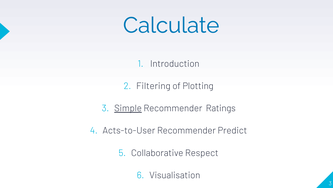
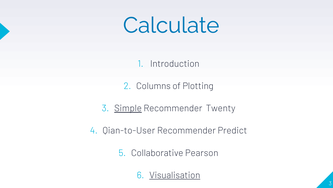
Filtering: Filtering -> Columns
Ratings: Ratings -> Twenty
Acts-to-User: Acts-to-User -> Qian-to-User
Respect: Respect -> Pearson
Visualisation underline: none -> present
